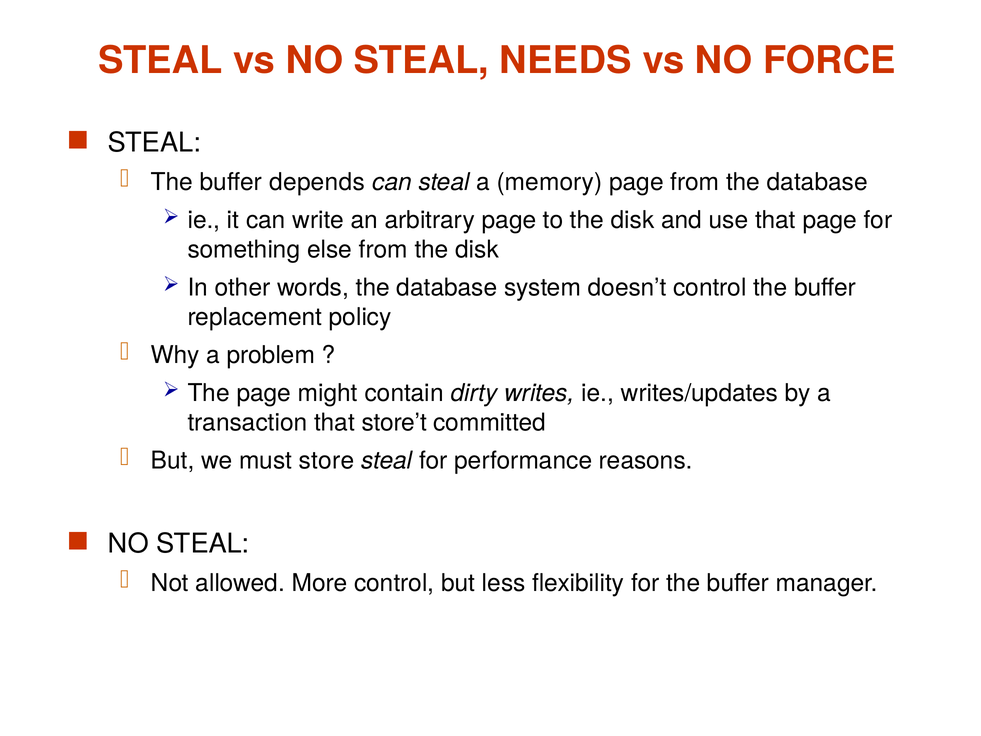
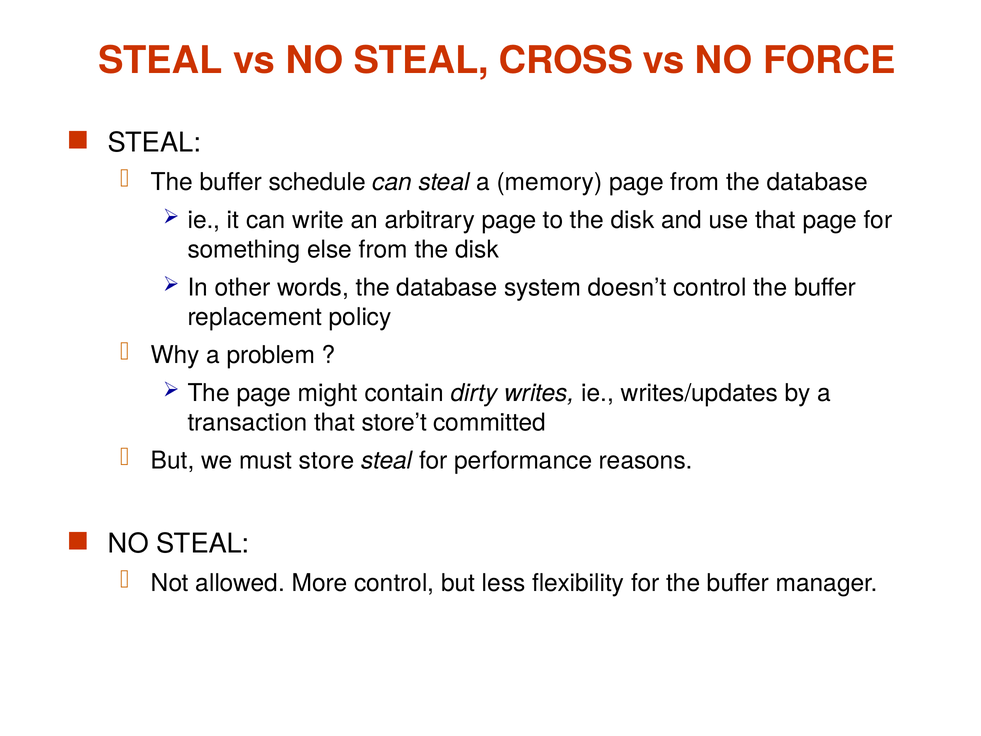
NEEDS: NEEDS -> CROSS
depends: depends -> schedule
